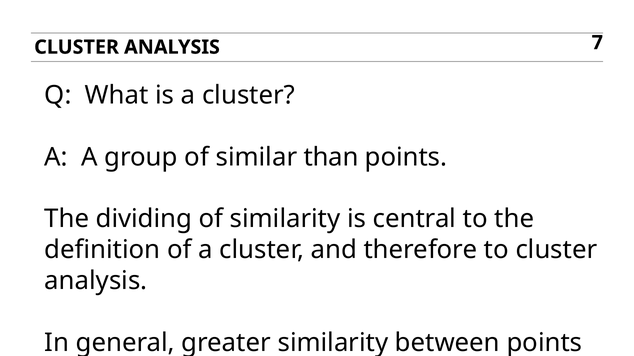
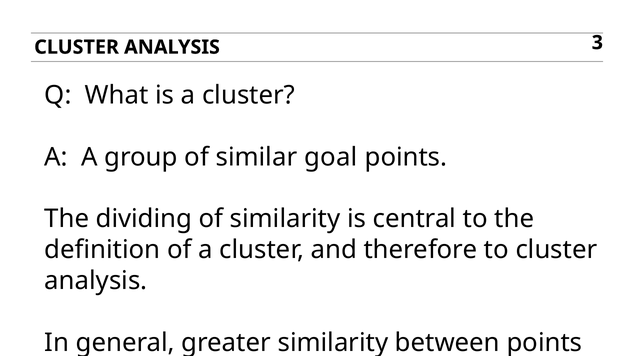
7: 7 -> 3
than: than -> goal
